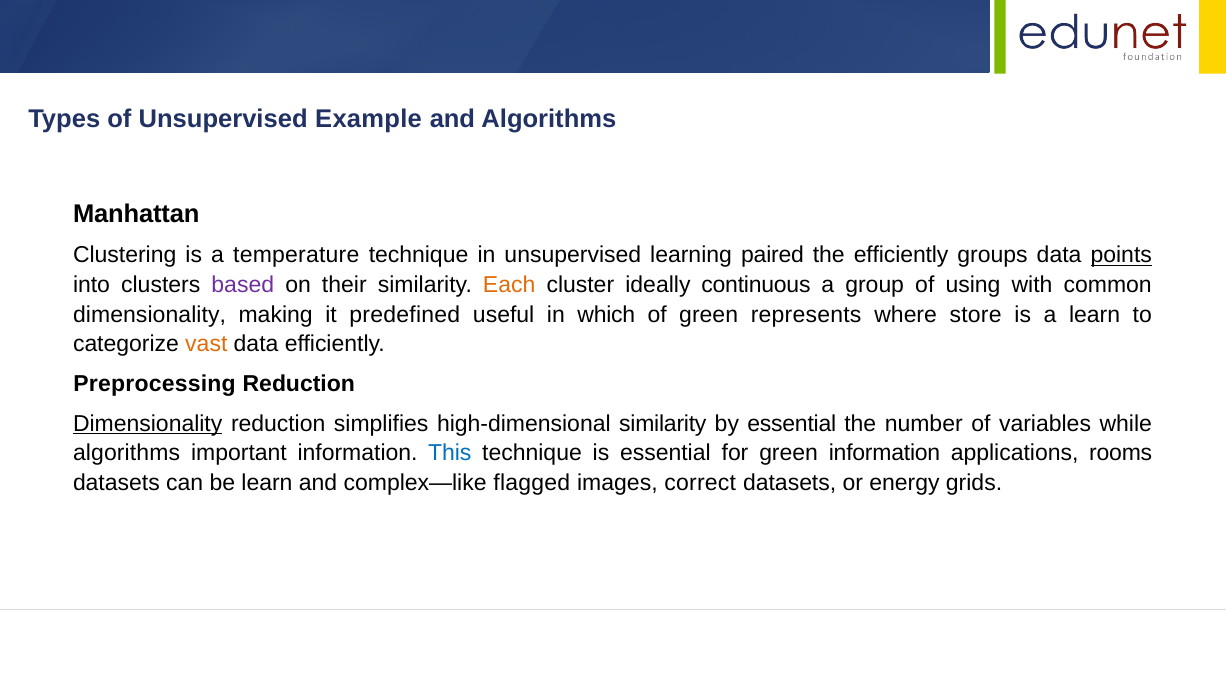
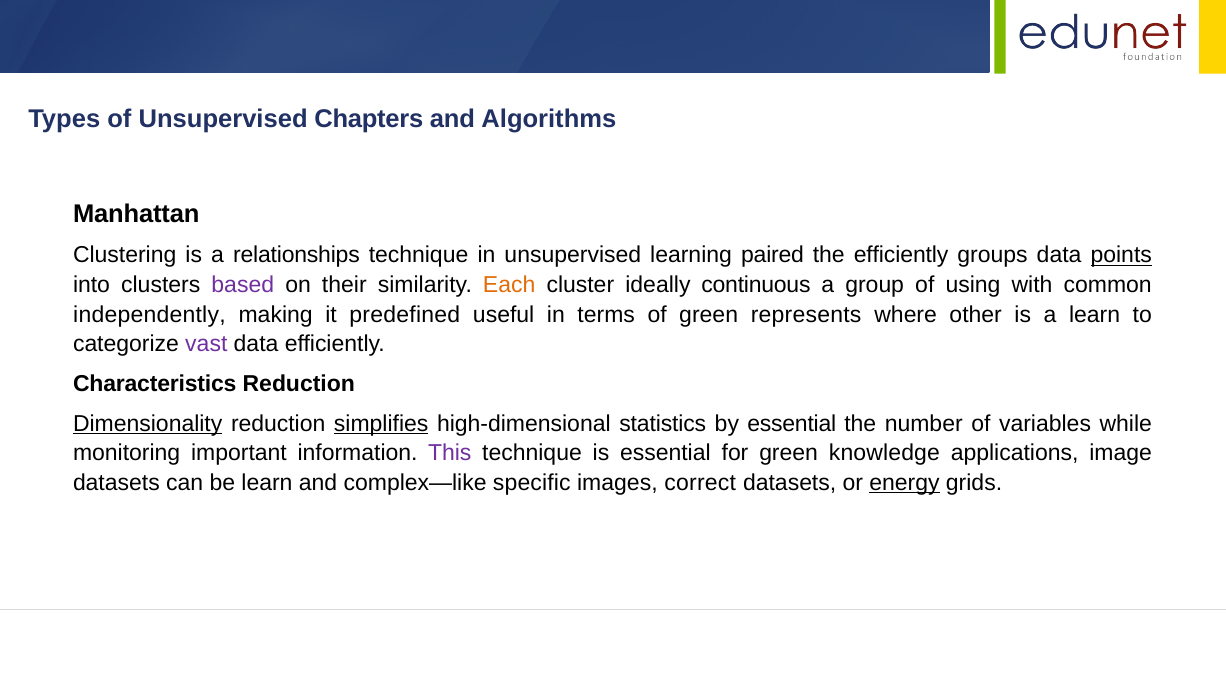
Example: Example -> Chapters
temperature: temperature -> relationships
dimensionality at (149, 314): dimensionality -> independently
which: which -> terms
store: store -> other
vast colour: orange -> purple
Preprocessing: Preprocessing -> Characteristics
simplifies underline: none -> present
high-dimensional similarity: similarity -> statistics
algorithms at (127, 453): algorithms -> monitoring
This colour: blue -> purple
green information: information -> knowledge
rooms: rooms -> image
flagged: flagged -> specific
energy underline: none -> present
